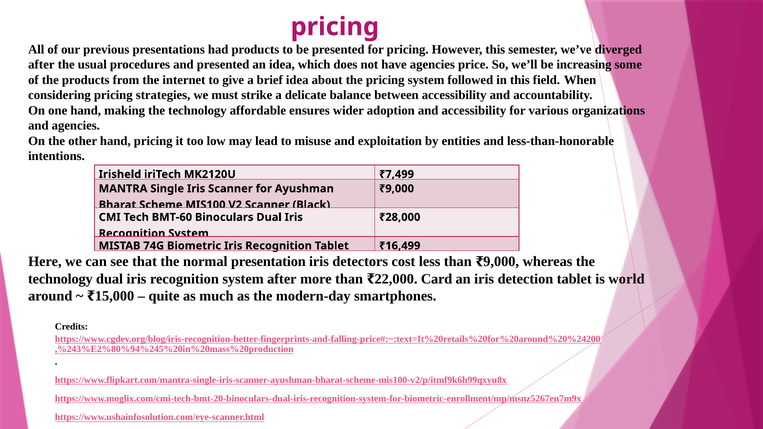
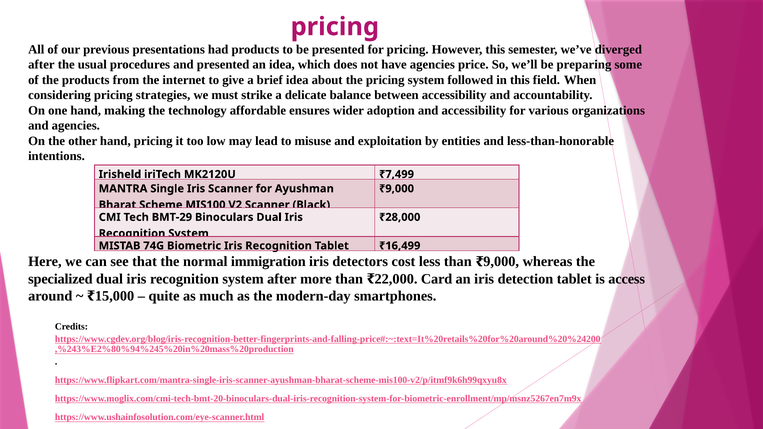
increasing: increasing -> preparing
BMT-60: BMT-60 -> BMT-29
presentation: presentation -> immigration
technology at (60, 279): technology -> specialized
world: world -> access
